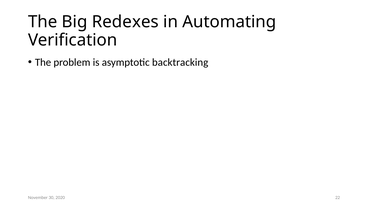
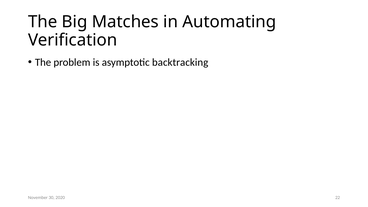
Redexes: Redexes -> Matches
